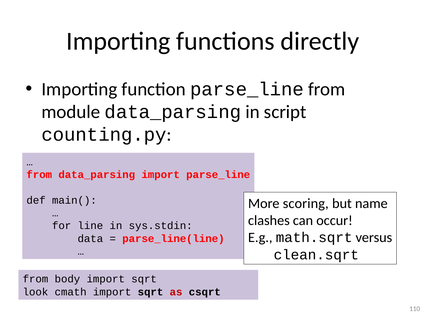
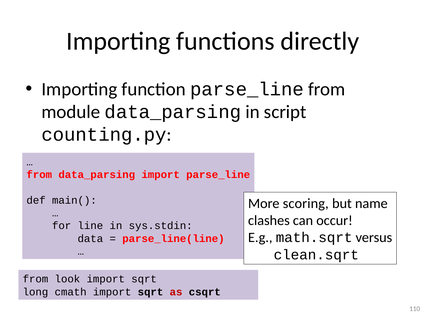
body: body -> look
look: look -> long
